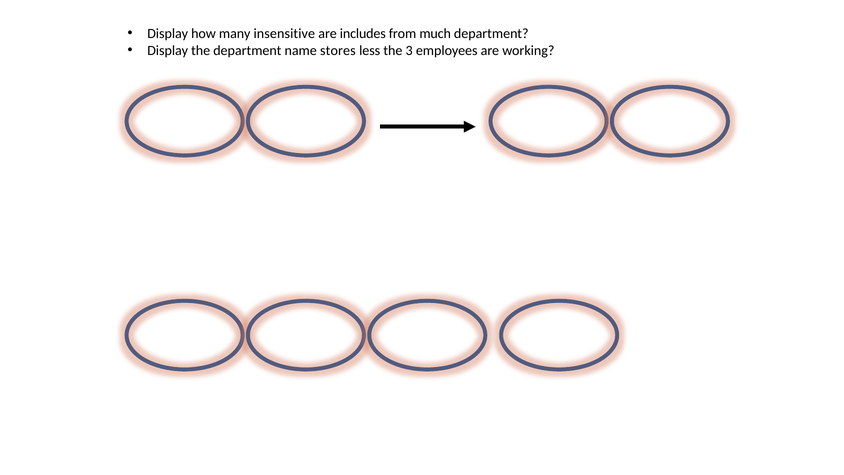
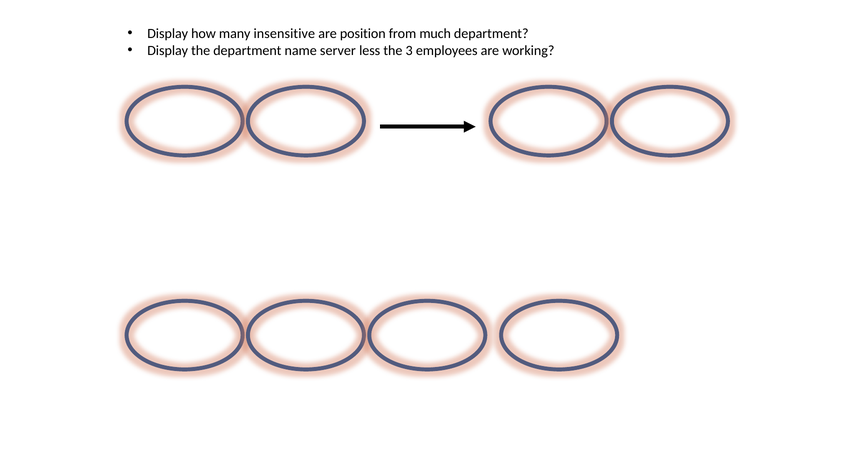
includes: includes -> position
stores: stores -> server
